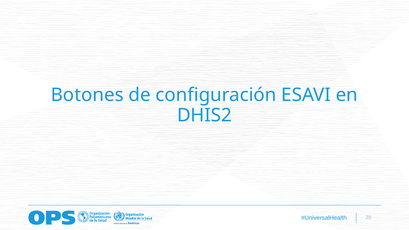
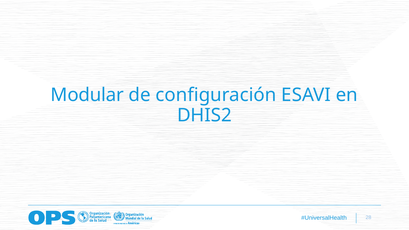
Botones: Botones -> Modular
